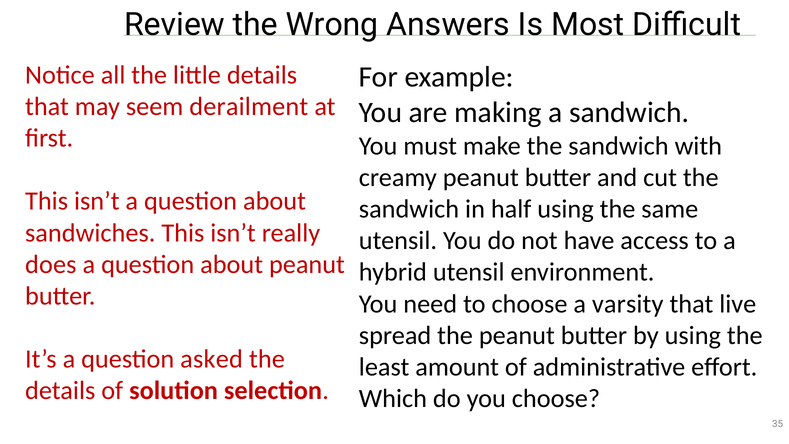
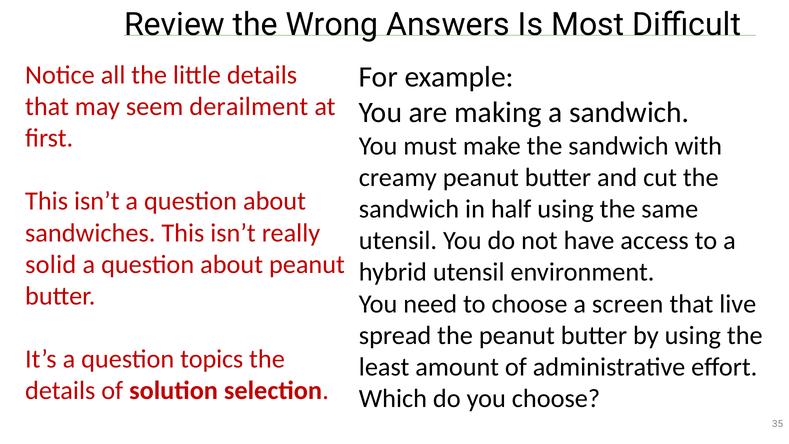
does: does -> solid
varsity: varsity -> screen
asked: asked -> topics
